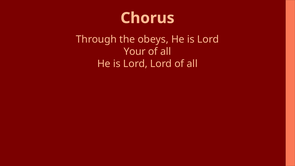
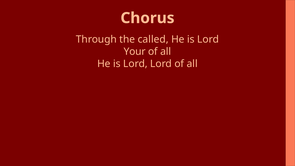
obeys: obeys -> called
